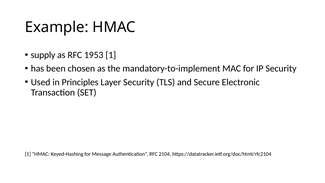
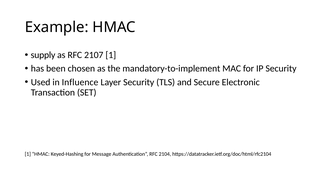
1953: 1953 -> 2107
Principles: Principles -> Influence
